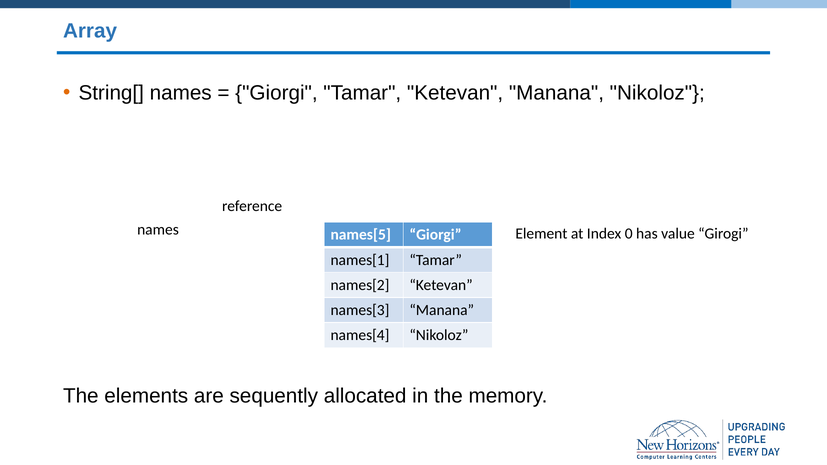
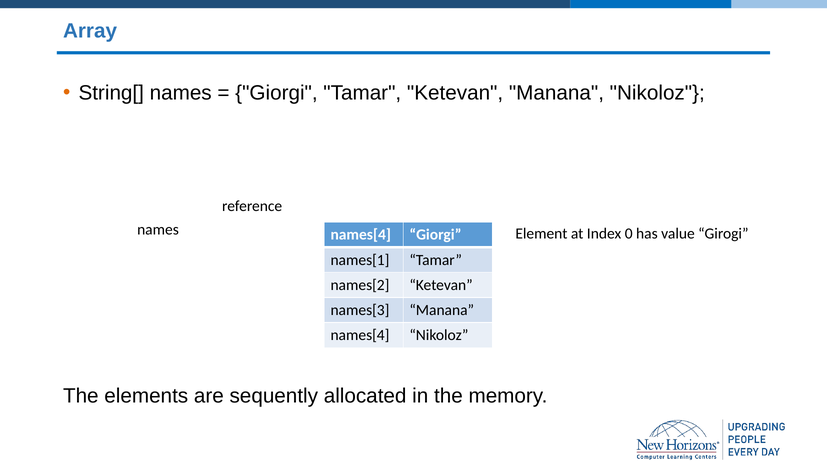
names[5 at (361, 235): names[5 -> names[4
